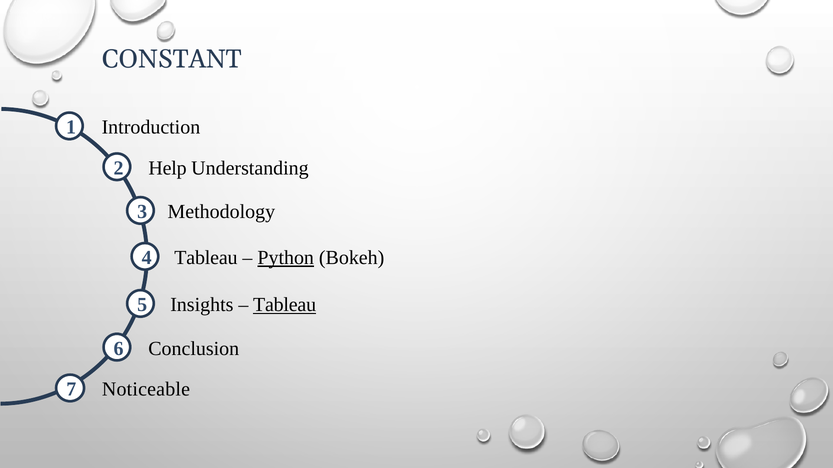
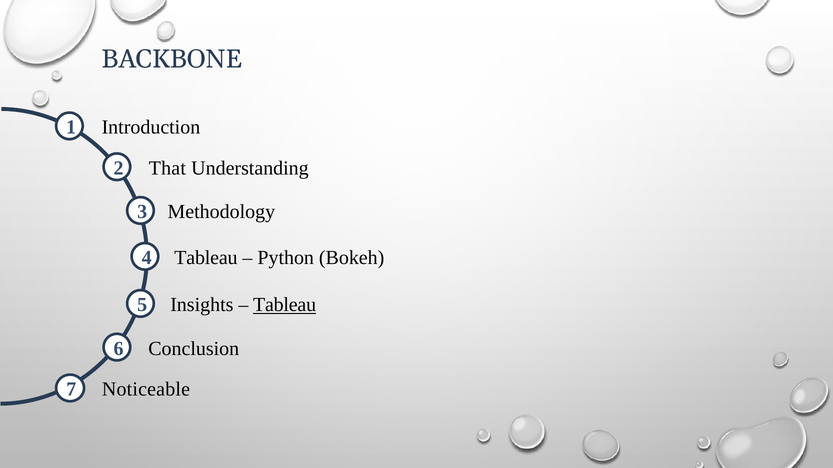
CONSTANT: CONSTANT -> BACKBONE
Help: Help -> That
Python underline: present -> none
